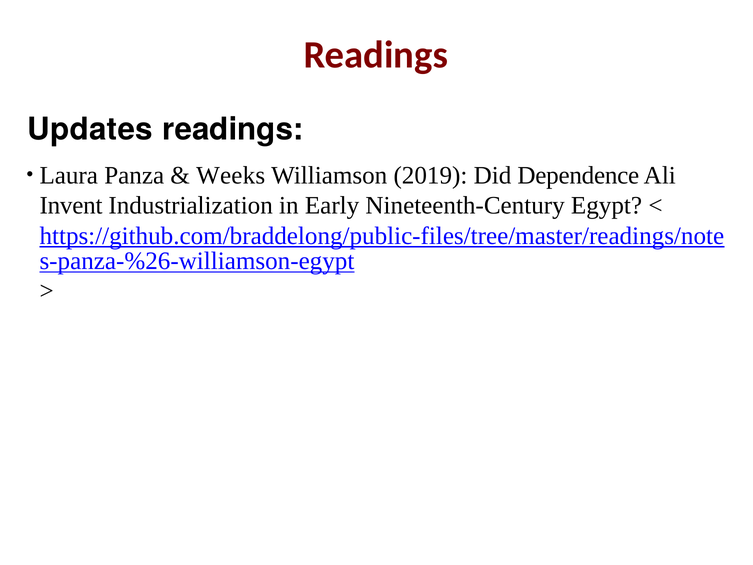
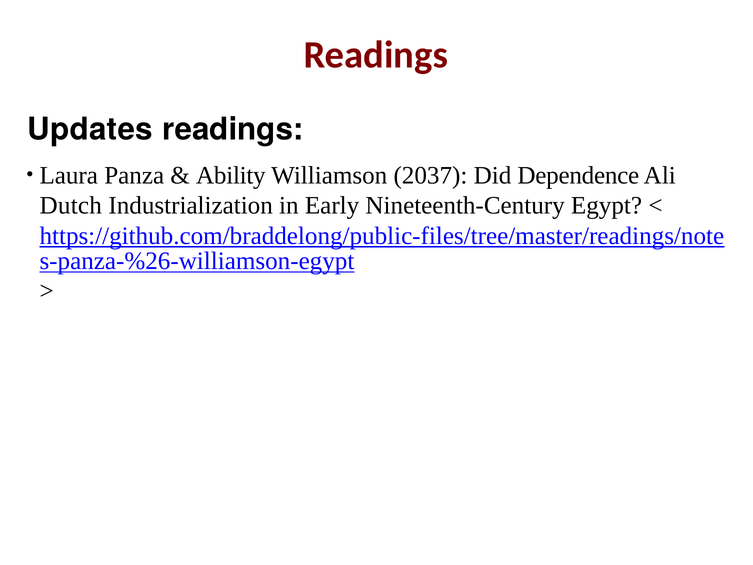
Weeks: Weeks -> Ability
2019: 2019 -> 2037
Invent: Invent -> Dutch
